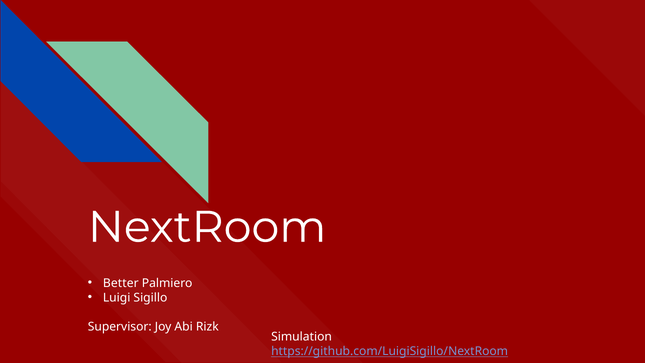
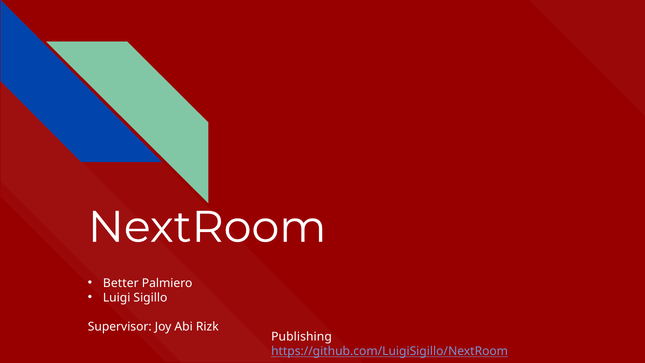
Simulation: Simulation -> Publishing
